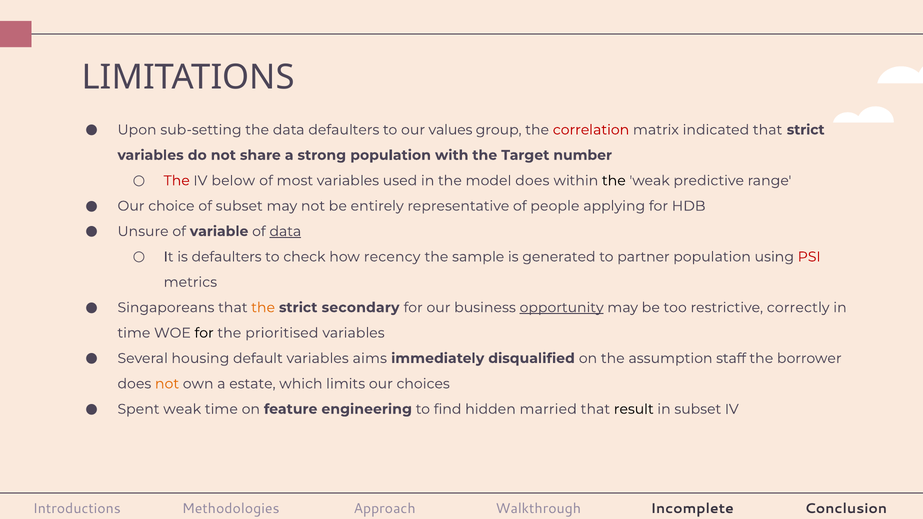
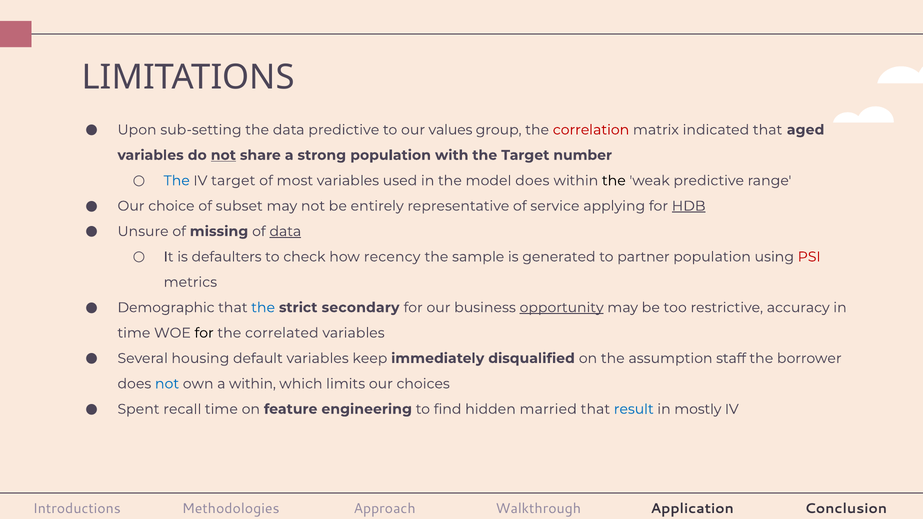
data defaulters: defaulters -> predictive
that strict: strict -> aged
not at (223, 155) underline: none -> present
The at (177, 181) colour: red -> blue
IV below: below -> target
people: people -> service
HDB underline: none -> present
variable: variable -> missing
Singaporeans: Singaporeans -> Demographic
the at (263, 308) colour: orange -> blue
correctly: correctly -> accuracy
prioritised: prioritised -> correlated
aims: aims -> keep
not at (167, 384) colour: orange -> blue
a estate: estate -> within
Spent weak: weak -> recall
result colour: black -> blue
in subset: subset -> mostly
Incomplete: Incomplete -> Application
